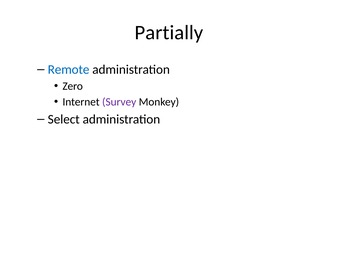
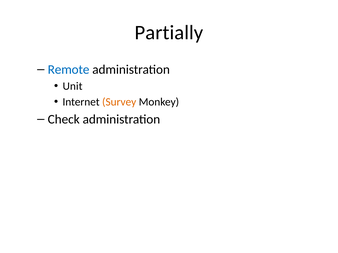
Zero: Zero -> Unit
Survey colour: purple -> orange
Select: Select -> Check
